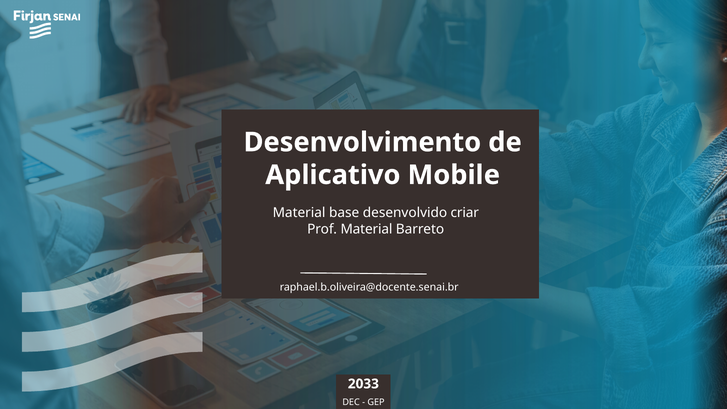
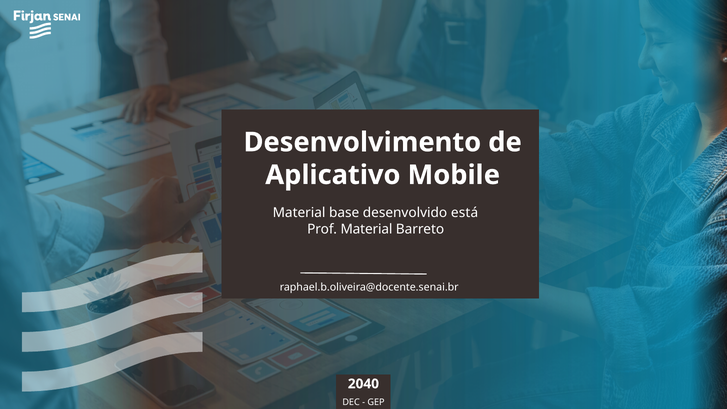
criar: criar -> está
2033: 2033 -> 2040
